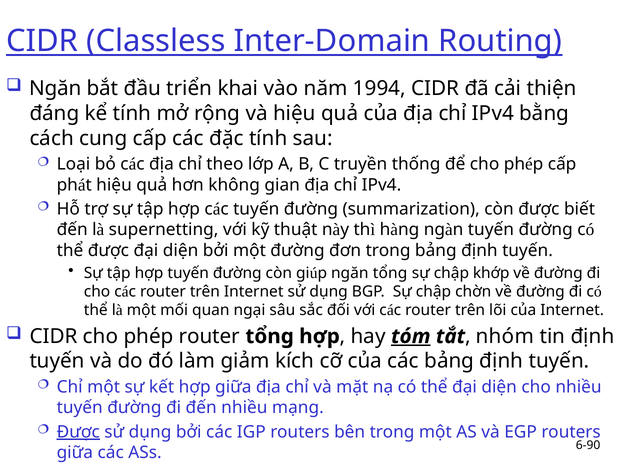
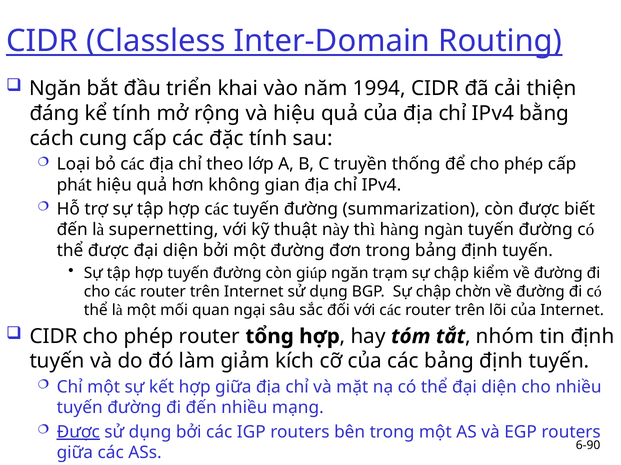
ngăn tổng: tổng -> trạm
khớp: khớp -> kiểm
tóm underline: present -> none
